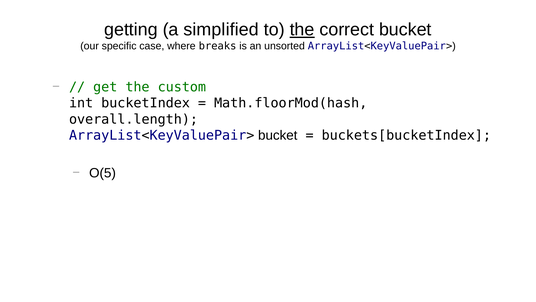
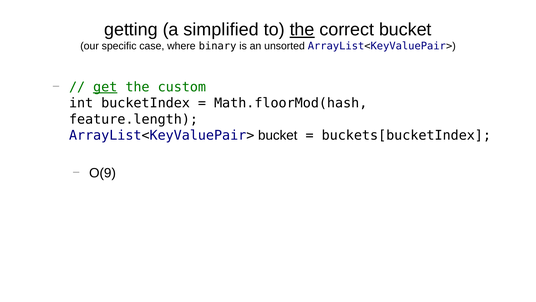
breaks: breaks -> binary
get underline: none -> present
overall.length: overall.length -> feature.length
O(5: O(5 -> O(9
